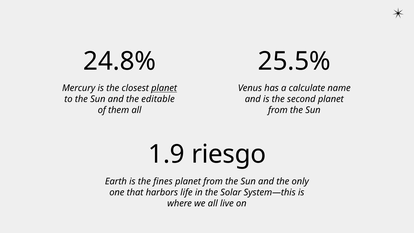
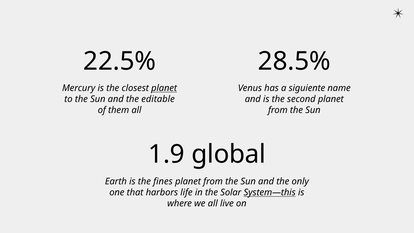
24.8%: 24.8% -> 22.5%
25.5%: 25.5% -> 28.5%
calculate: calculate -> siguiente
riesgo: riesgo -> global
System—this underline: none -> present
